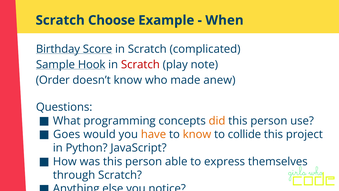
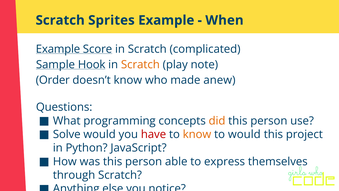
Choose: Choose -> Sprites
Birthday at (58, 49): Birthday -> Example
Scratch at (140, 64) colour: red -> orange
Goes: Goes -> Solve
have colour: orange -> red
to collide: collide -> would
